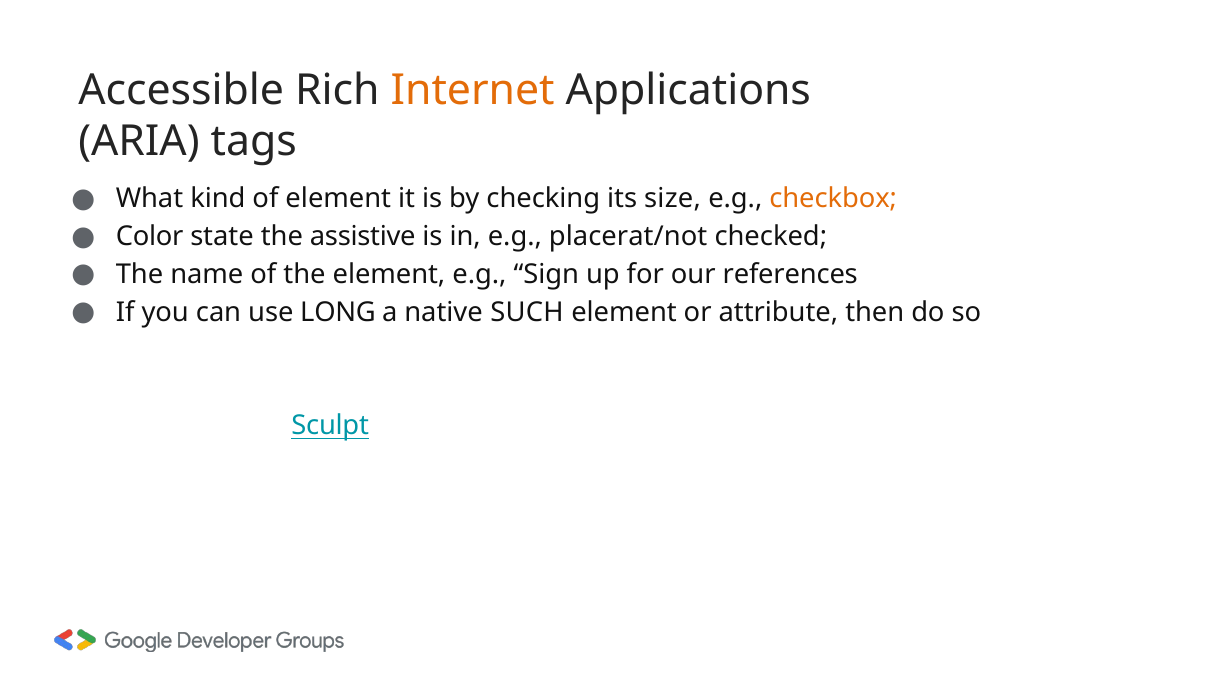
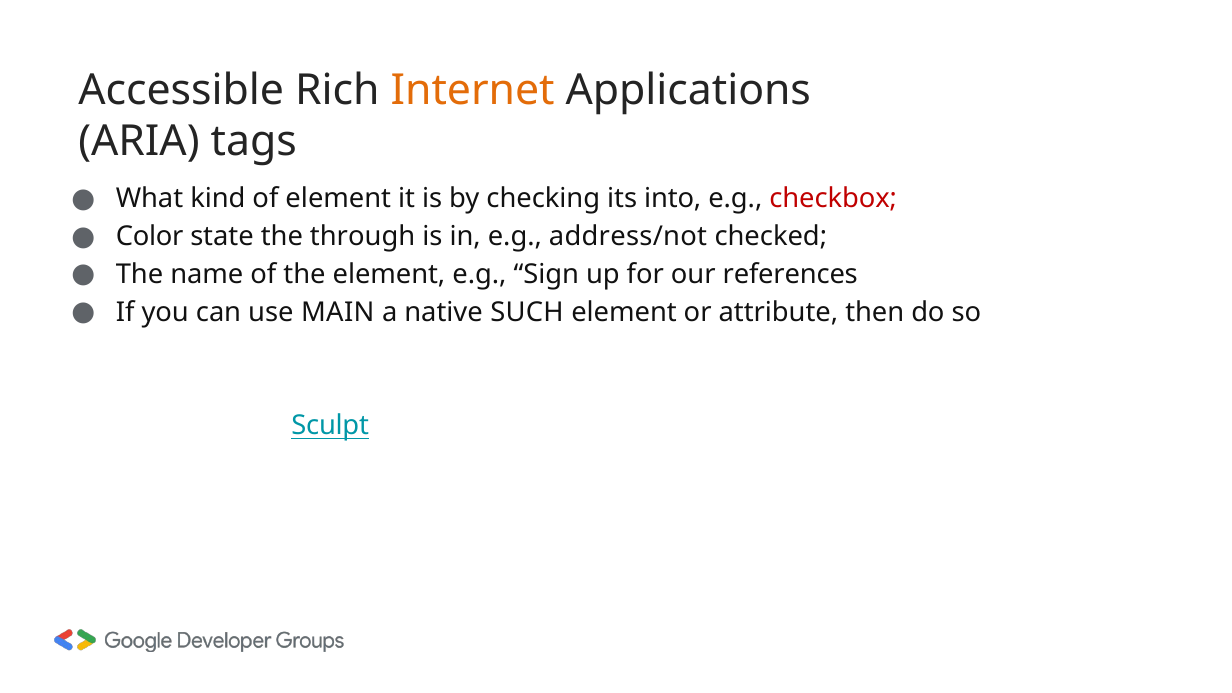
size: size -> into
checkbox colour: orange -> red
assistive: assistive -> through
placerat/not: placerat/not -> address/not
LONG: LONG -> MAIN
